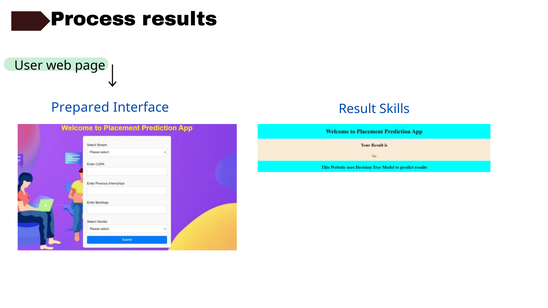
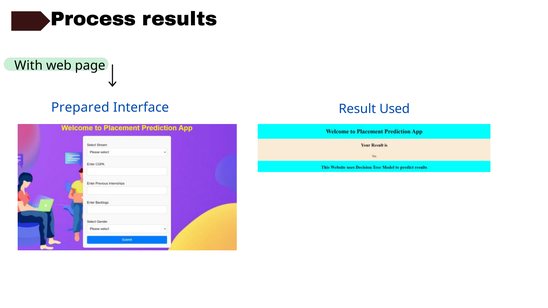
User: User -> With
Skills: Skills -> Used
